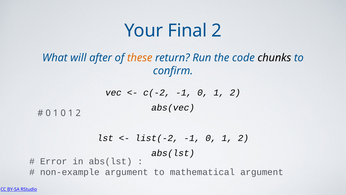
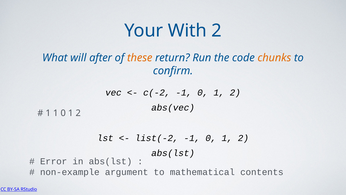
Final: Final -> With
chunks colour: black -> orange
0 at (48, 113): 0 -> 1
mathematical argument: argument -> contents
